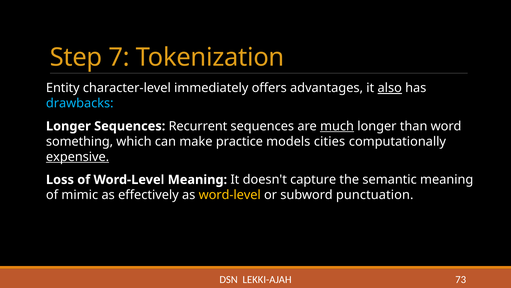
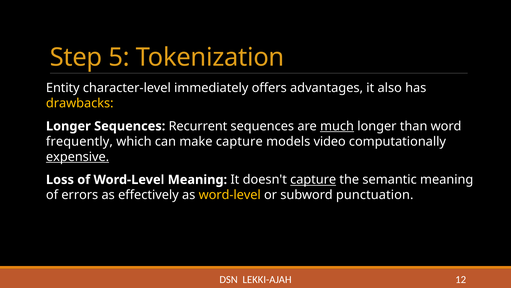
7: 7 -> 5
also underline: present -> none
drawbacks colour: light blue -> yellow
something: something -> frequently
make practice: practice -> capture
cities: cities -> video
capture at (313, 179) underline: none -> present
mimic: mimic -> errors
73: 73 -> 12
